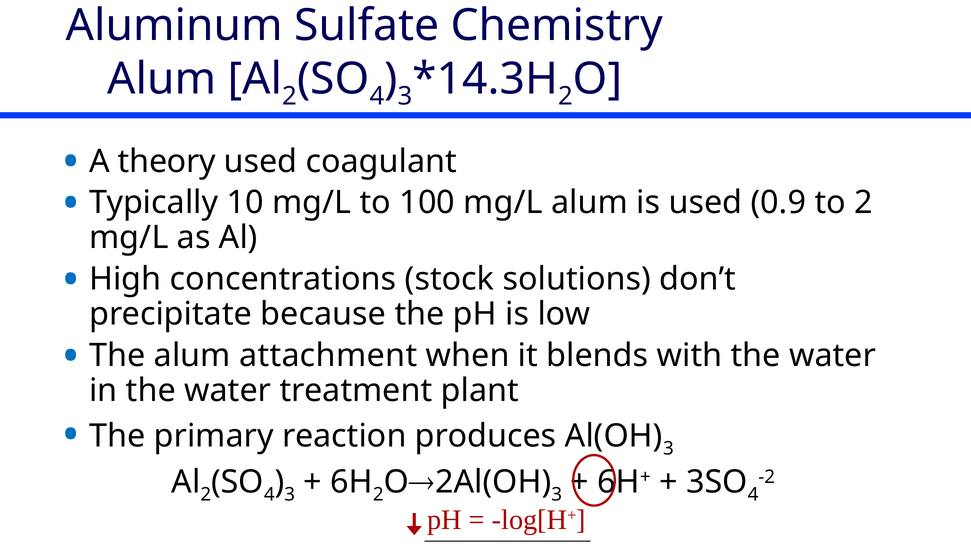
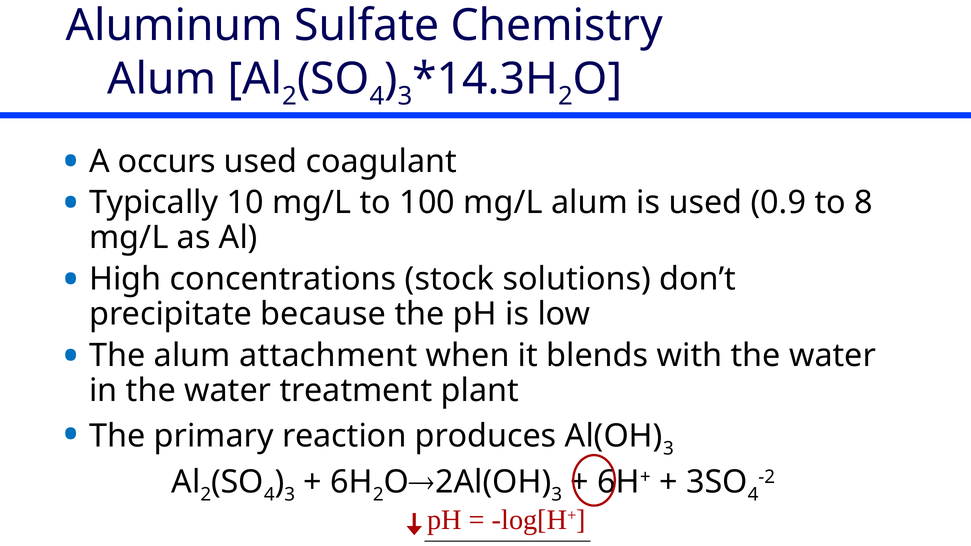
theory: theory -> occurs
to 2: 2 -> 8
